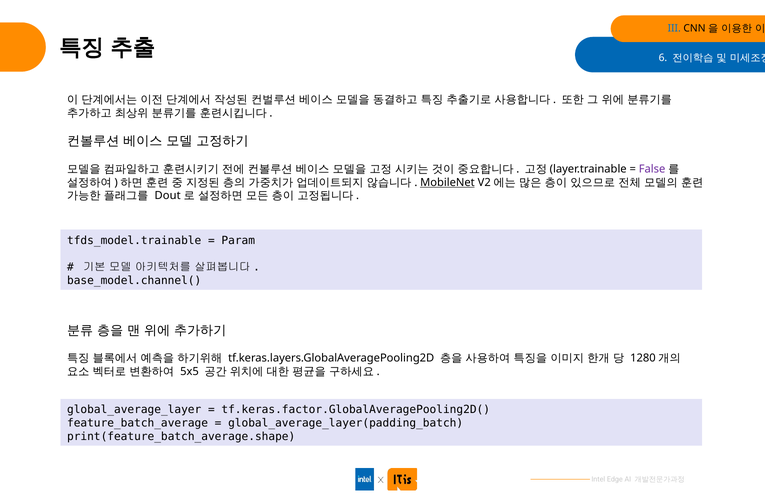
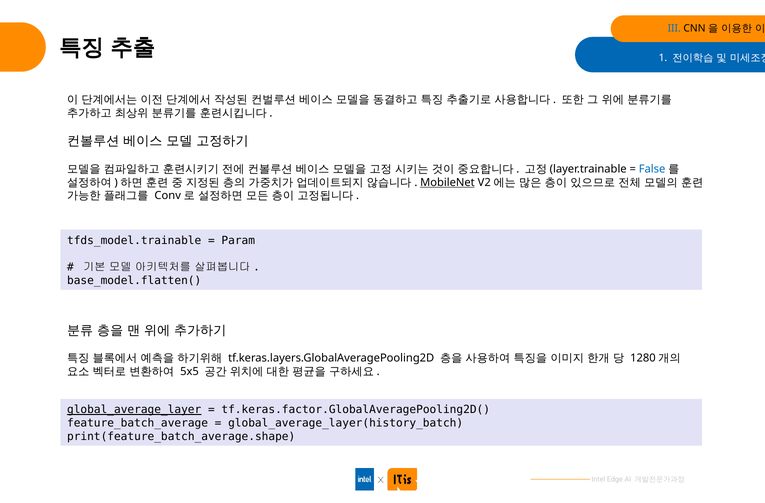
6: 6 -> 1
False colour: purple -> blue
Dout: Dout -> Conv
base_model.channel(: base_model.channel( -> base_model.flatten(
global_average_layer underline: none -> present
global_average_layer(padding_batch: global_average_layer(padding_batch -> global_average_layer(history_batch
